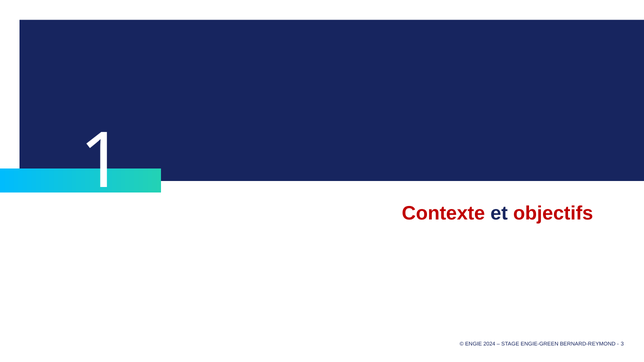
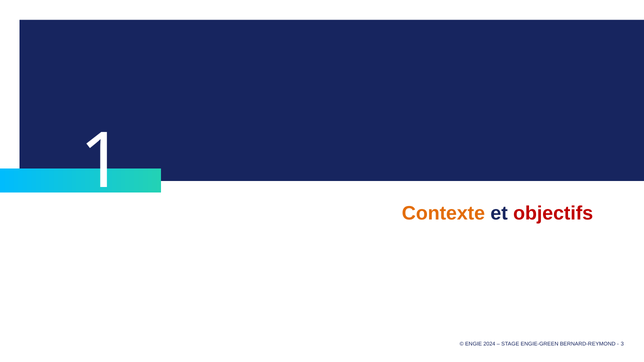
Contexte colour: red -> orange
